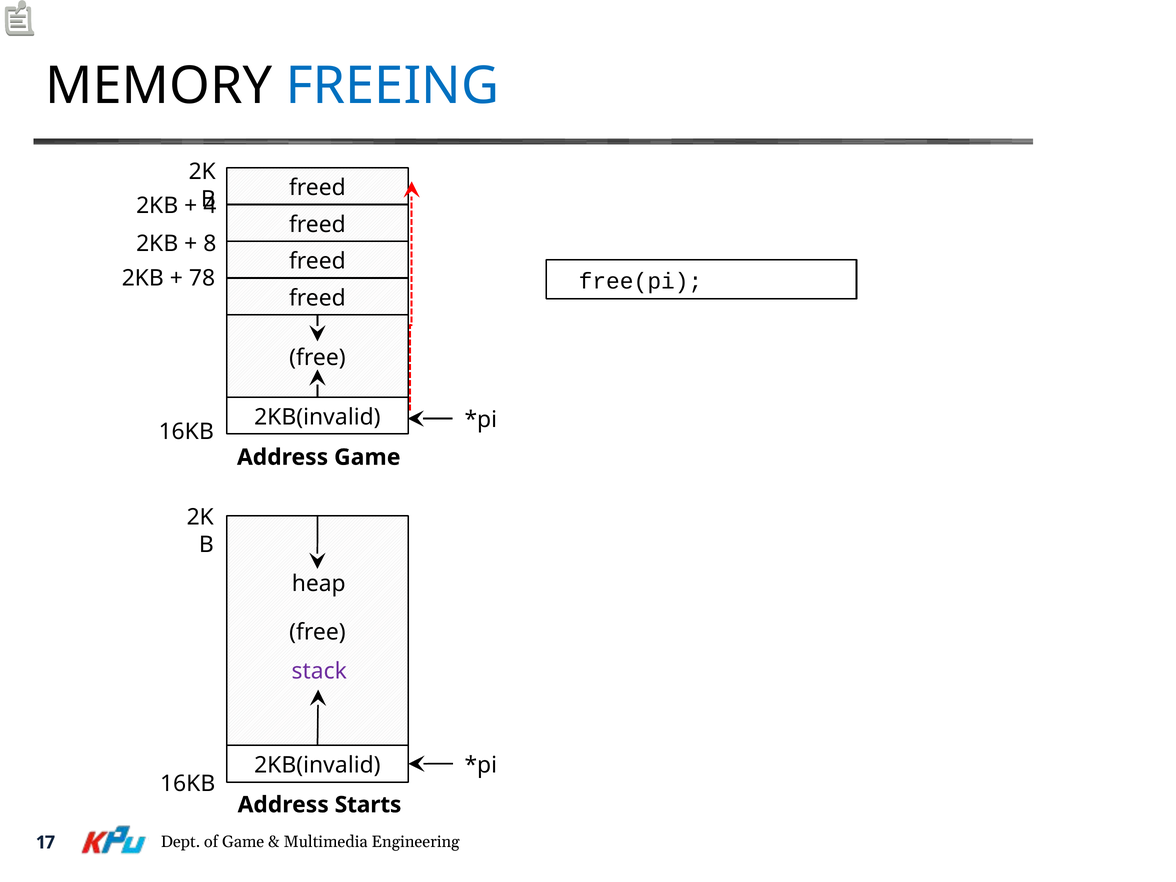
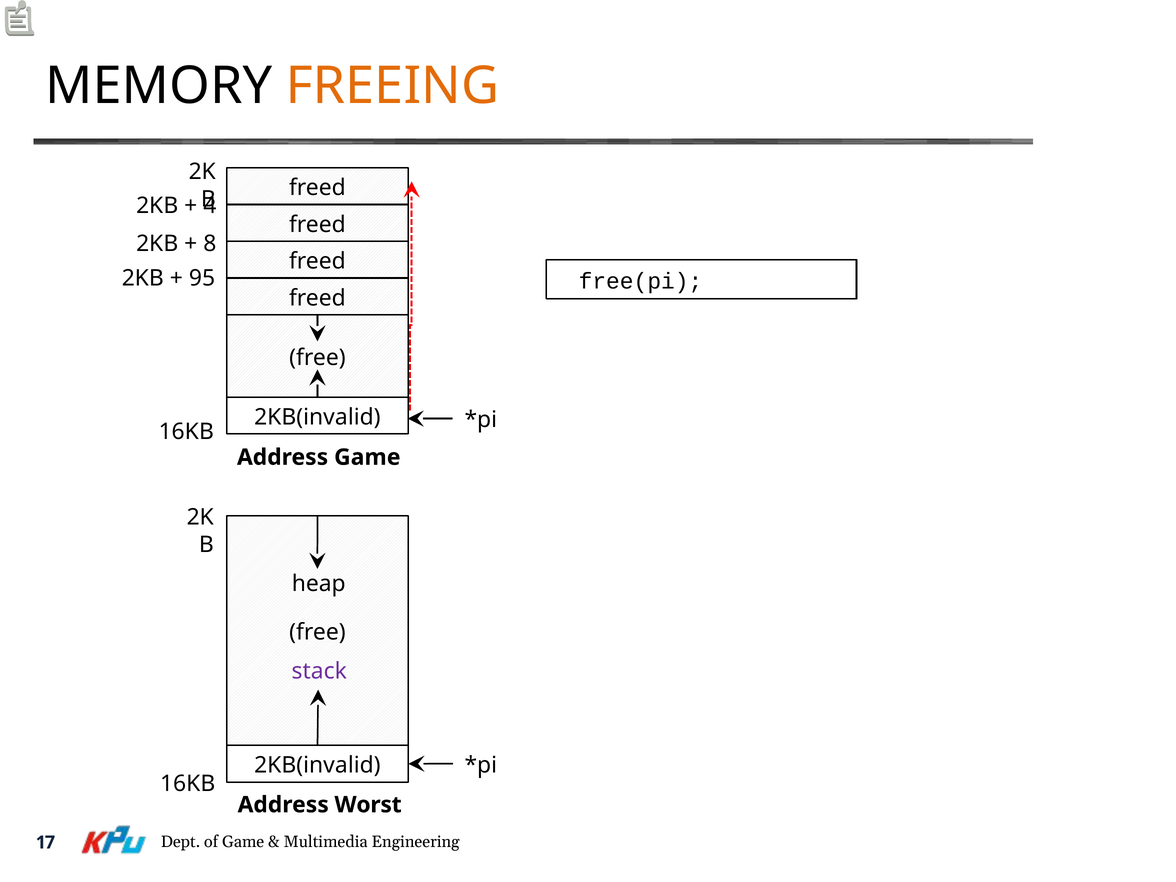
FREEING colour: blue -> orange
78: 78 -> 95
Starts: Starts -> Worst
